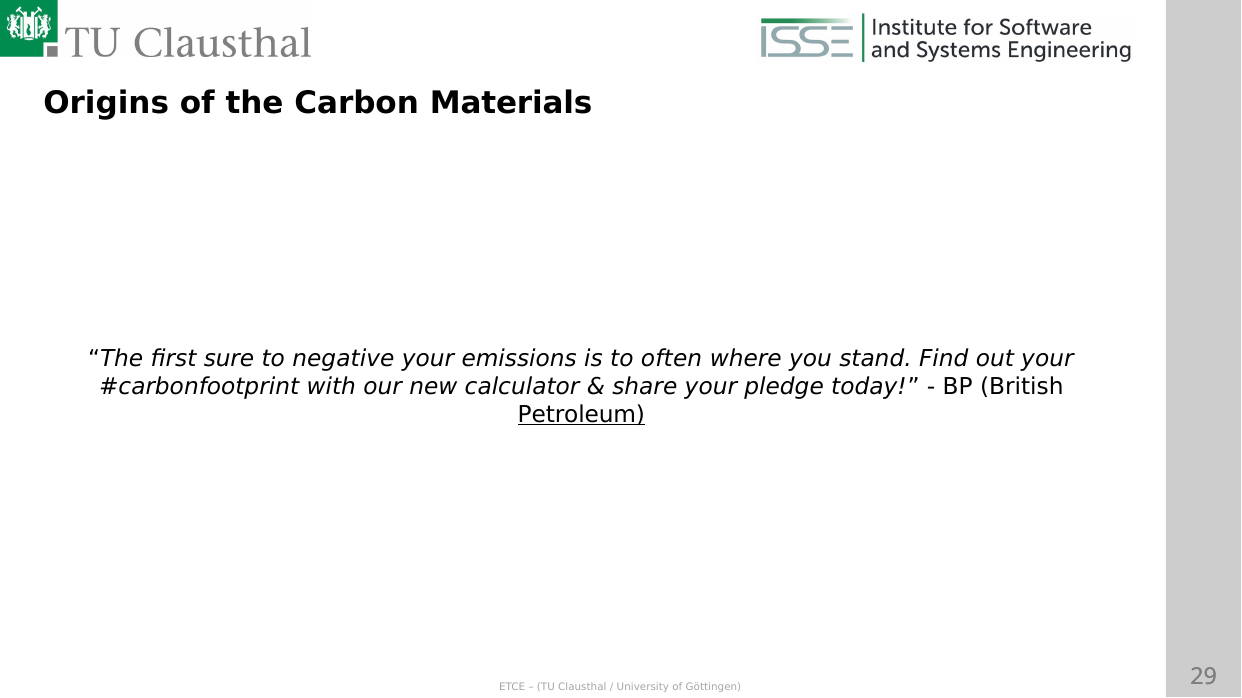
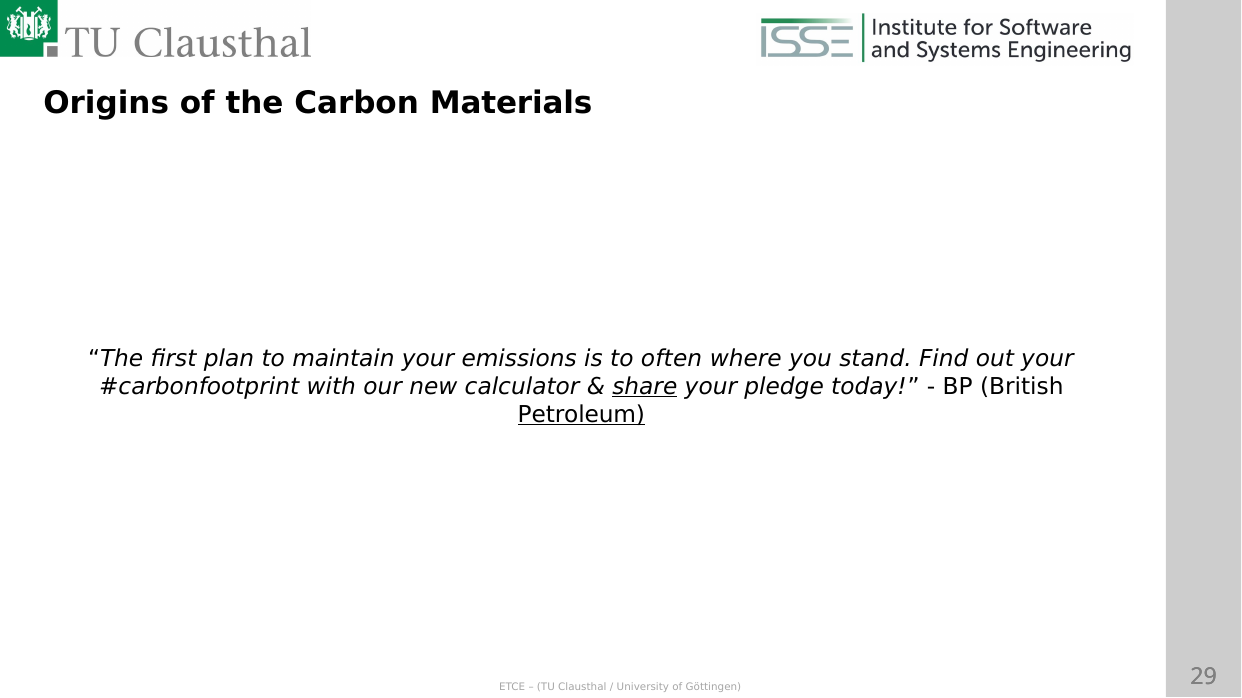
sure: sure -> plan
negative: negative -> maintain
share underline: none -> present
